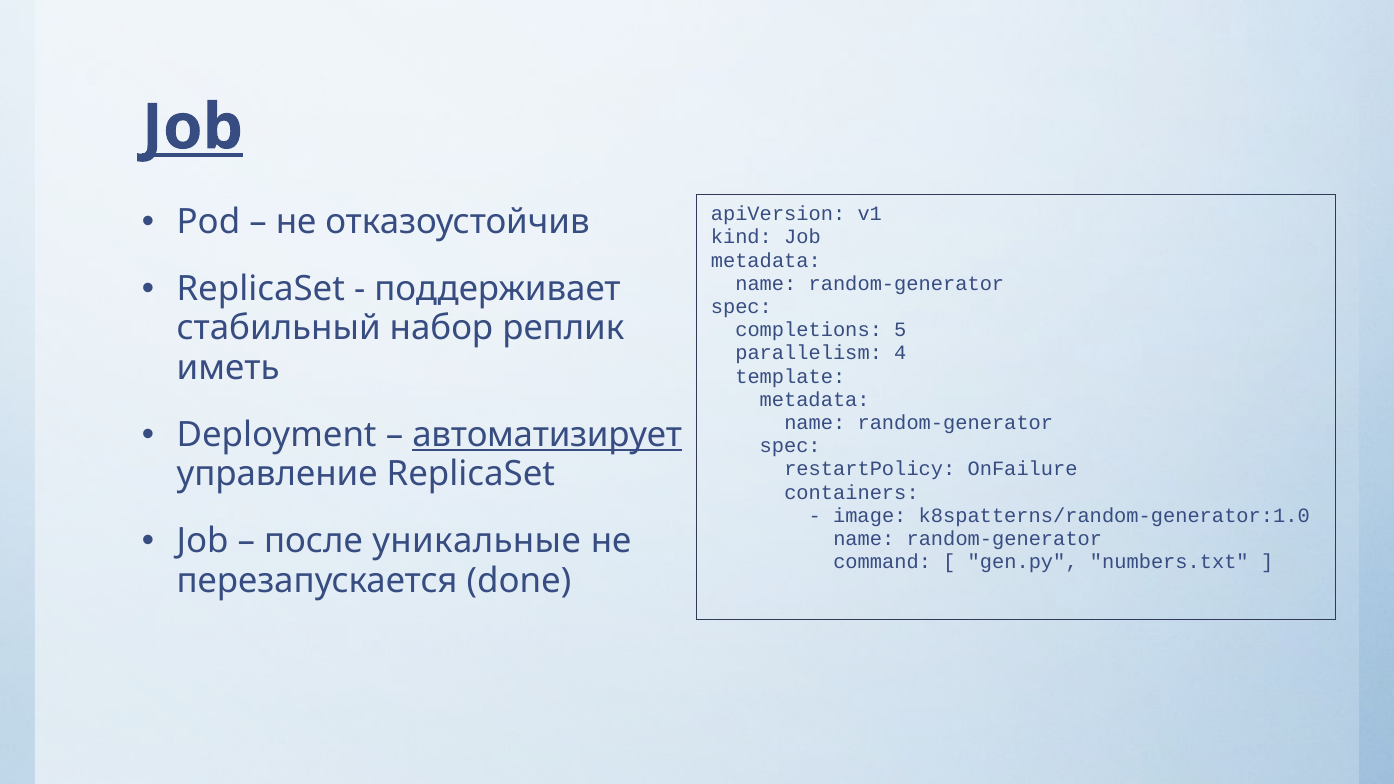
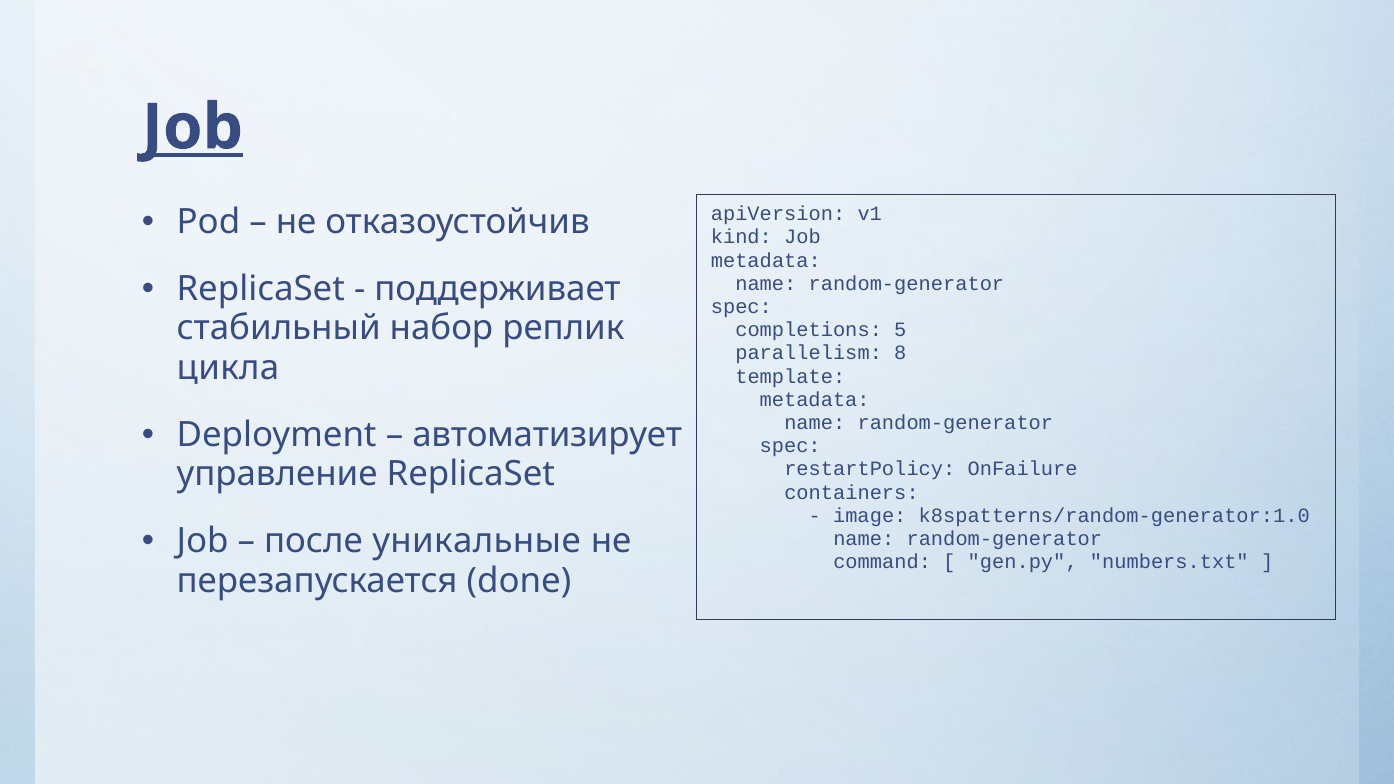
4: 4 -> 8
иметь: иметь -> цикла
автоматизирует underline: present -> none
